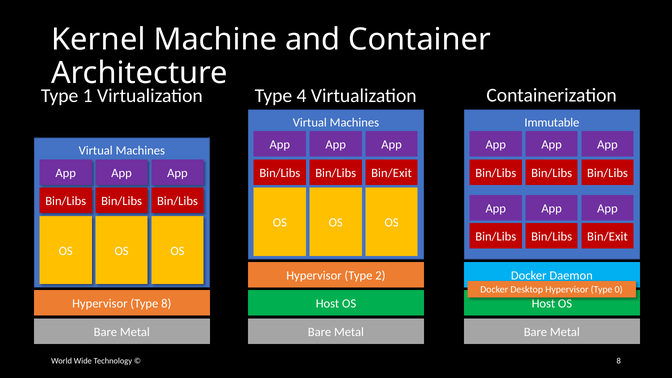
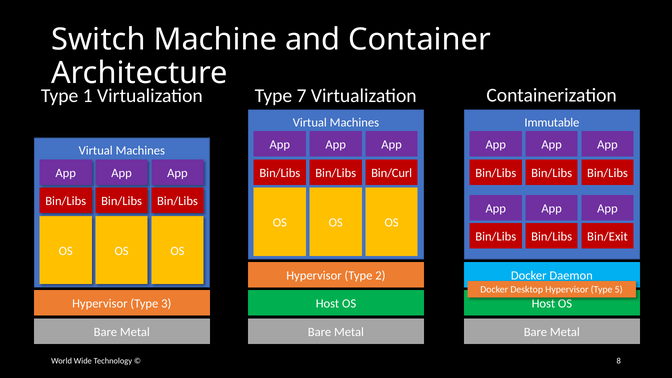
Kernel: Kernel -> Switch
4: 4 -> 7
Bin/Exit at (392, 173): Bin/Exit -> Bin/Curl
0: 0 -> 5
Type 8: 8 -> 3
